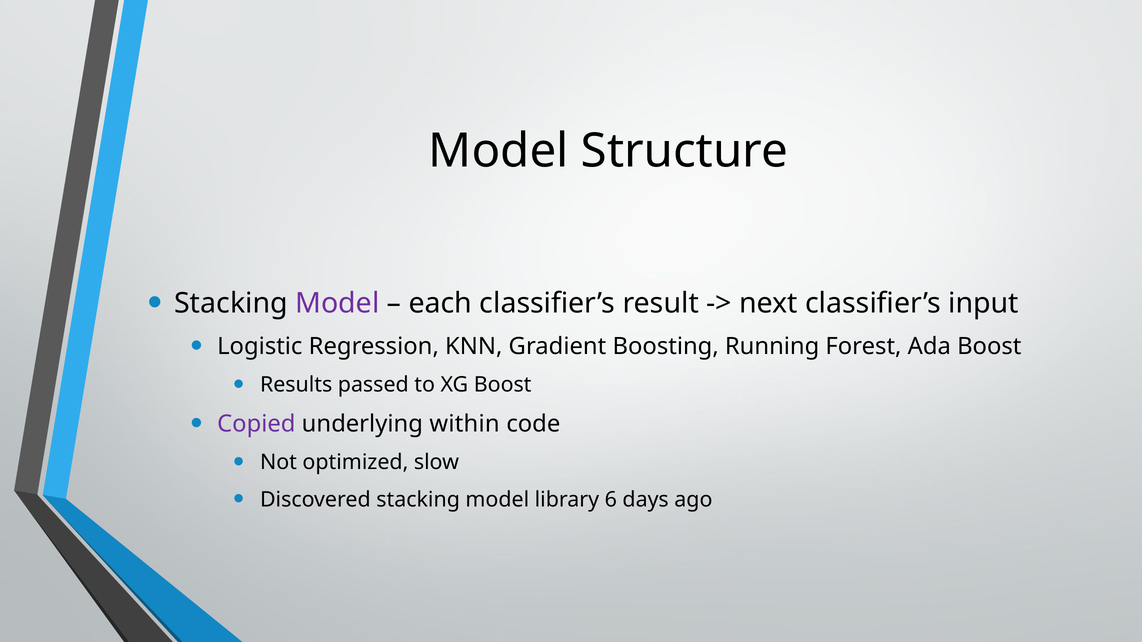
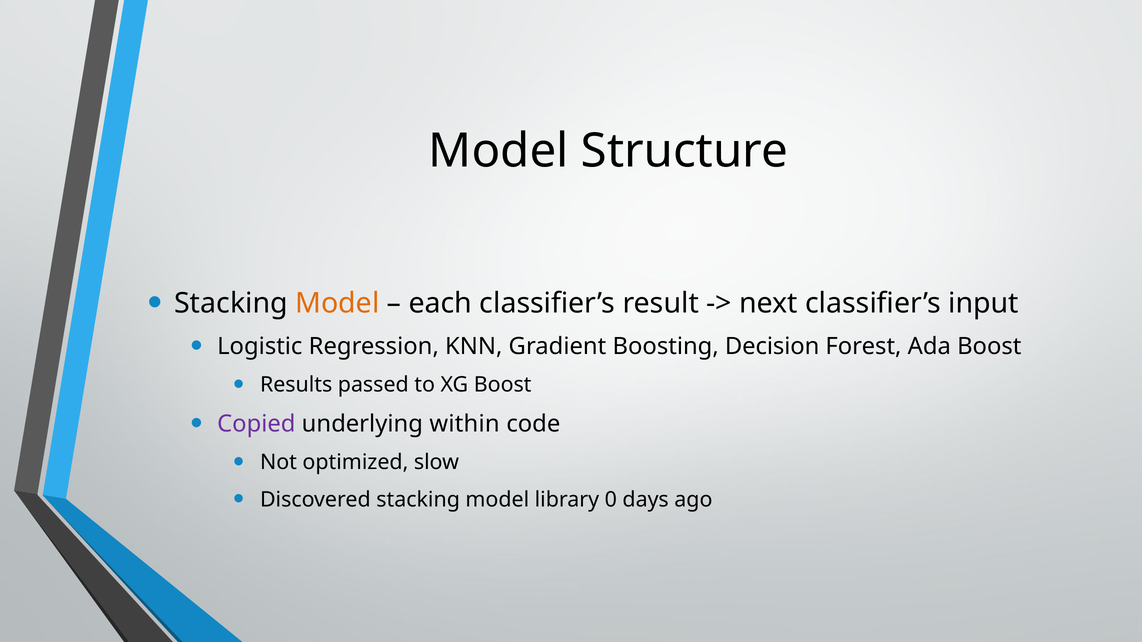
Model at (337, 304) colour: purple -> orange
Running: Running -> Decision
6: 6 -> 0
